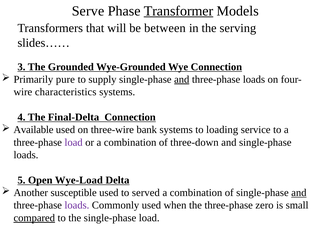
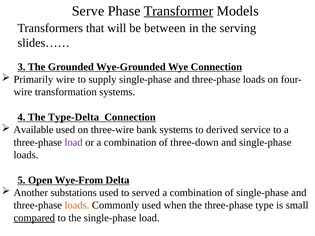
Primarily pure: pure -> wire
and at (182, 79) underline: present -> none
characteristics: characteristics -> transformation
Final-Delta: Final-Delta -> Type-Delta
loading: loading -> derived
Wye-Load: Wye-Load -> Wye-From
susceptible: susceptible -> substations
and at (299, 193) underline: present -> none
loads at (77, 205) colour: purple -> orange
zero: zero -> type
